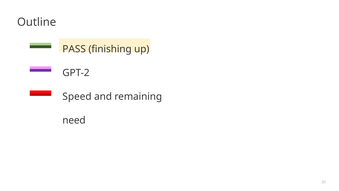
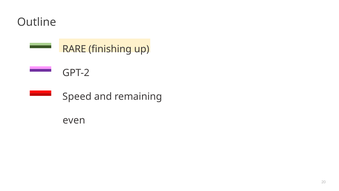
PASS: PASS -> RARE
need: need -> even
